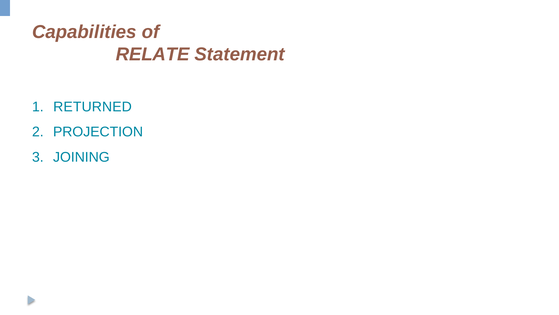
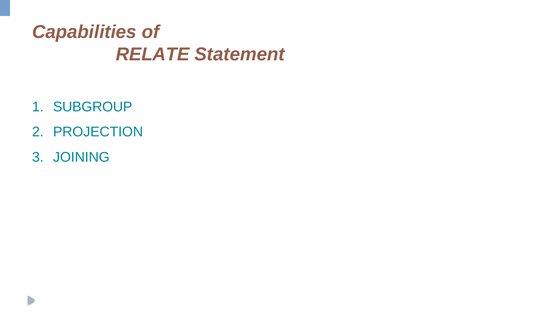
RETURNED: RETURNED -> SUBGROUP
